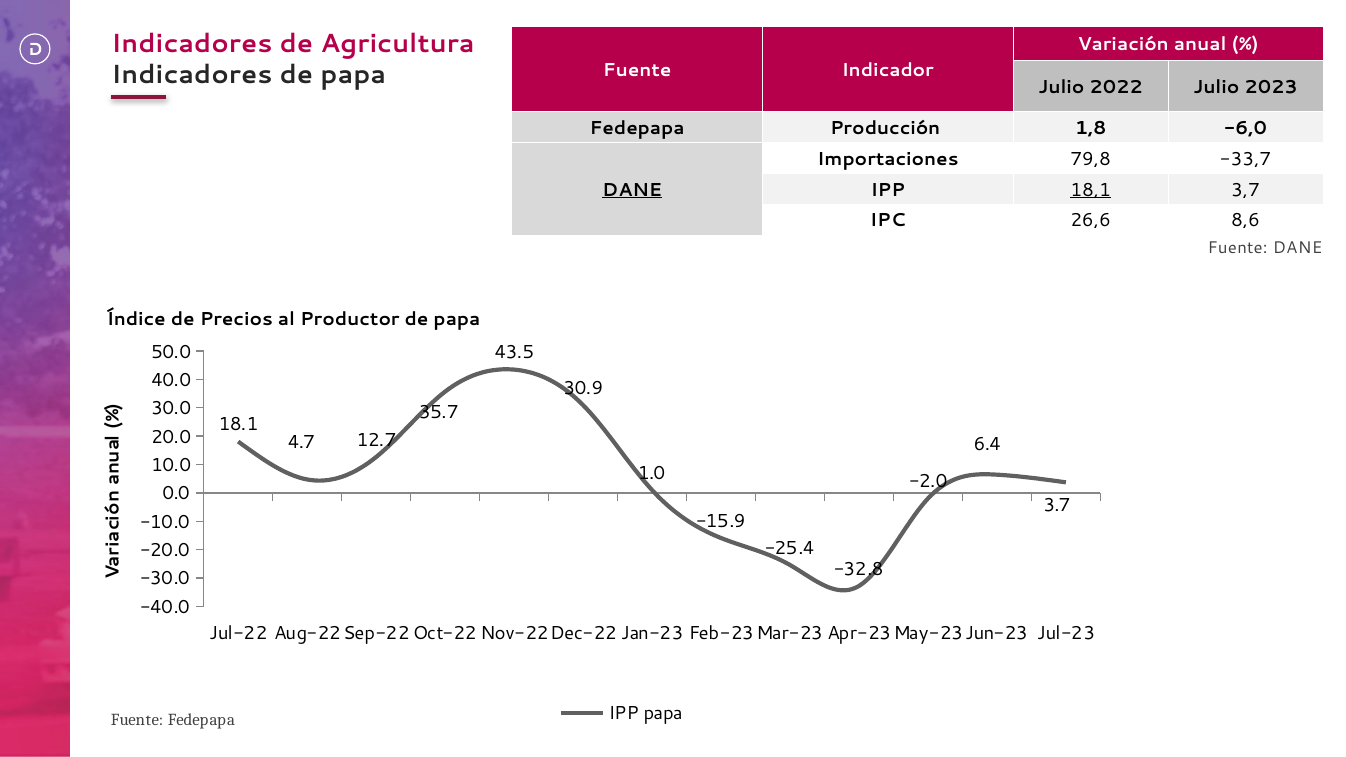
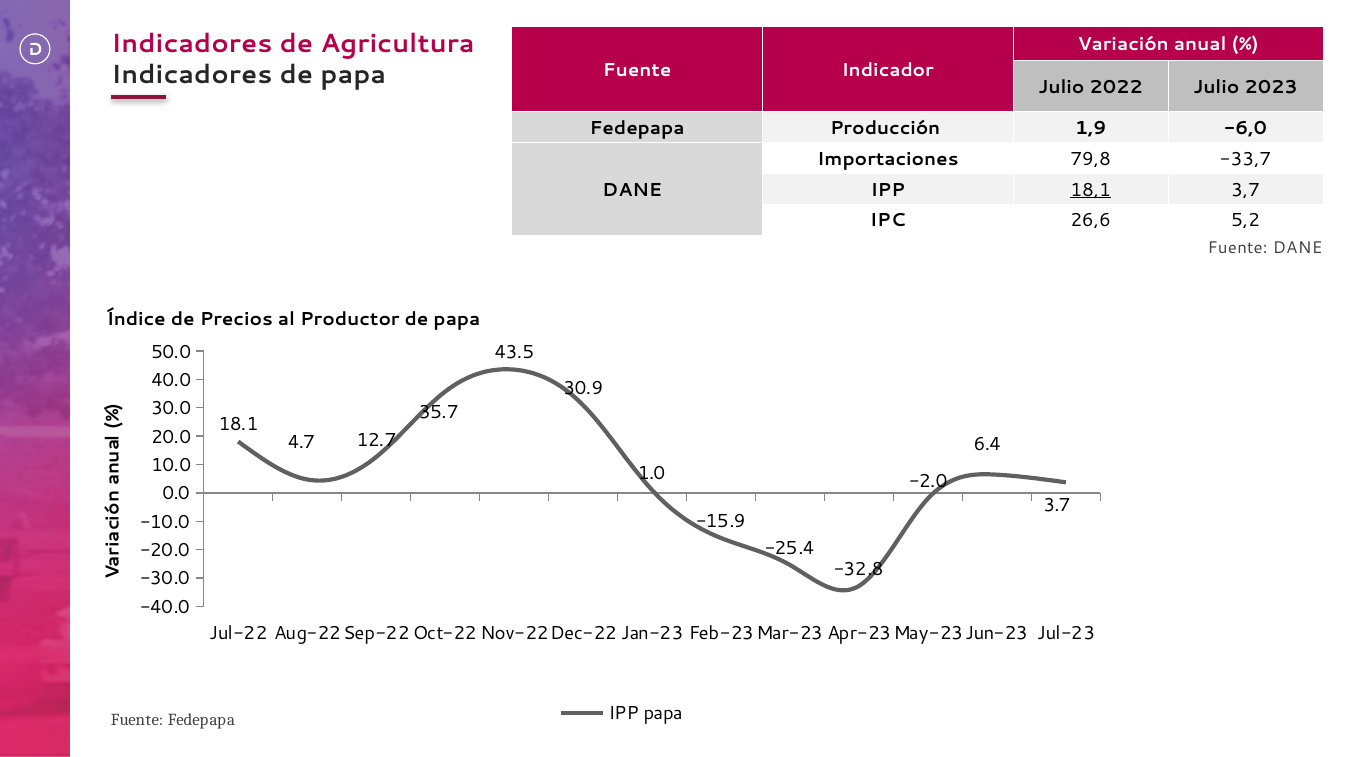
1,8: 1,8 -> 1,9
DANE at (632, 190) underline: present -> none
8,6: 8,6 -> 5,2
